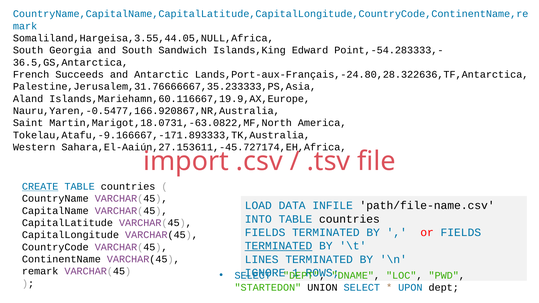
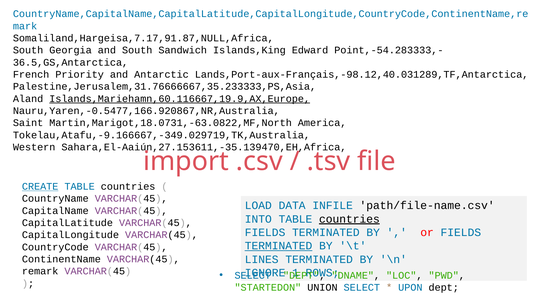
Somaliland,Hargeisa,3.55,44.05,NULL,Africa: Somaliland,Hargeisa,3.55,44.05,NULL,Africa -> Somaliland,Hargeisa,7.17,91.87,NULL,Africa
Succeeds: Succeeds -> Priority
Lands,Port-aux-Français,-24.80,28.322636,TF,Antarctica: Lands,Port-aux-Français,-24.80,28.322636,TF,Antarctica -> Lands,Port-aux-Français,-98.12,40.031289,TF,Antarctica
Islands,Mariehamn,60.116667,19.9,AX,Europe underline: none -> present
Tokelau,Atafu,-9.166667,-171.893333,TK,Australia: Tokelau,Atafu,-9.166667,-171.893333,TK,Australia -> Tokelau,Atafu,-9.166667,-349.029719,TK,Australia
Sahara,El-Aaiún,27.153611,-45.727174,EH,Africa: Sahara,El-Aaiún,27.153611,-45.727174,EH,Africa -> Sahara,El-Aaiún,27.153611,-35.139470,EH,Africa
countries at (349, 219) underline: none -> present
